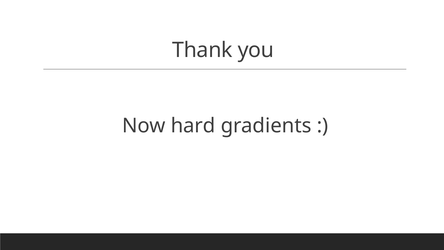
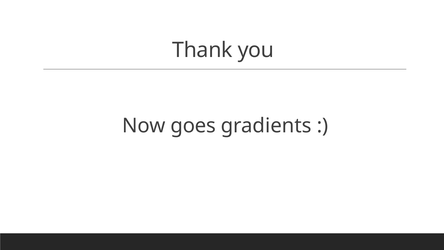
hard: hard -> goes
